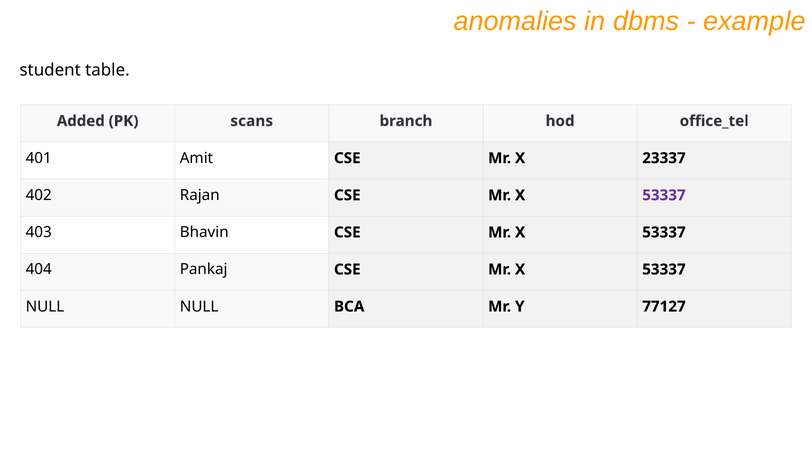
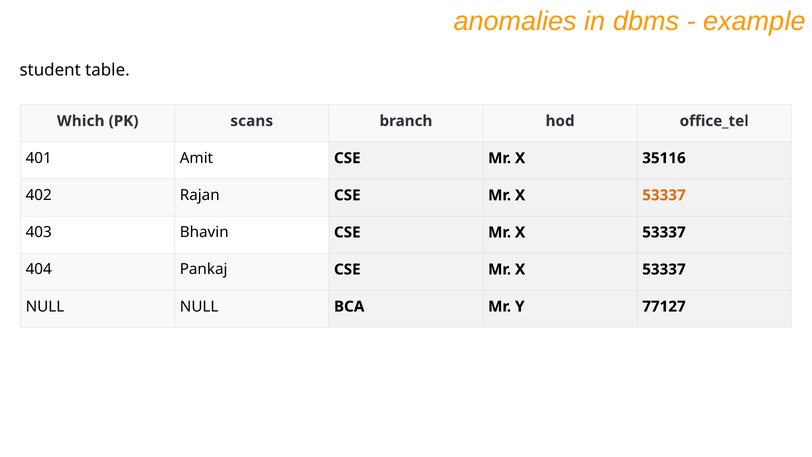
Added: Added -> Which
23337: 23337 -> 35116
53337 at (664, 195) colour: purple -> orange
